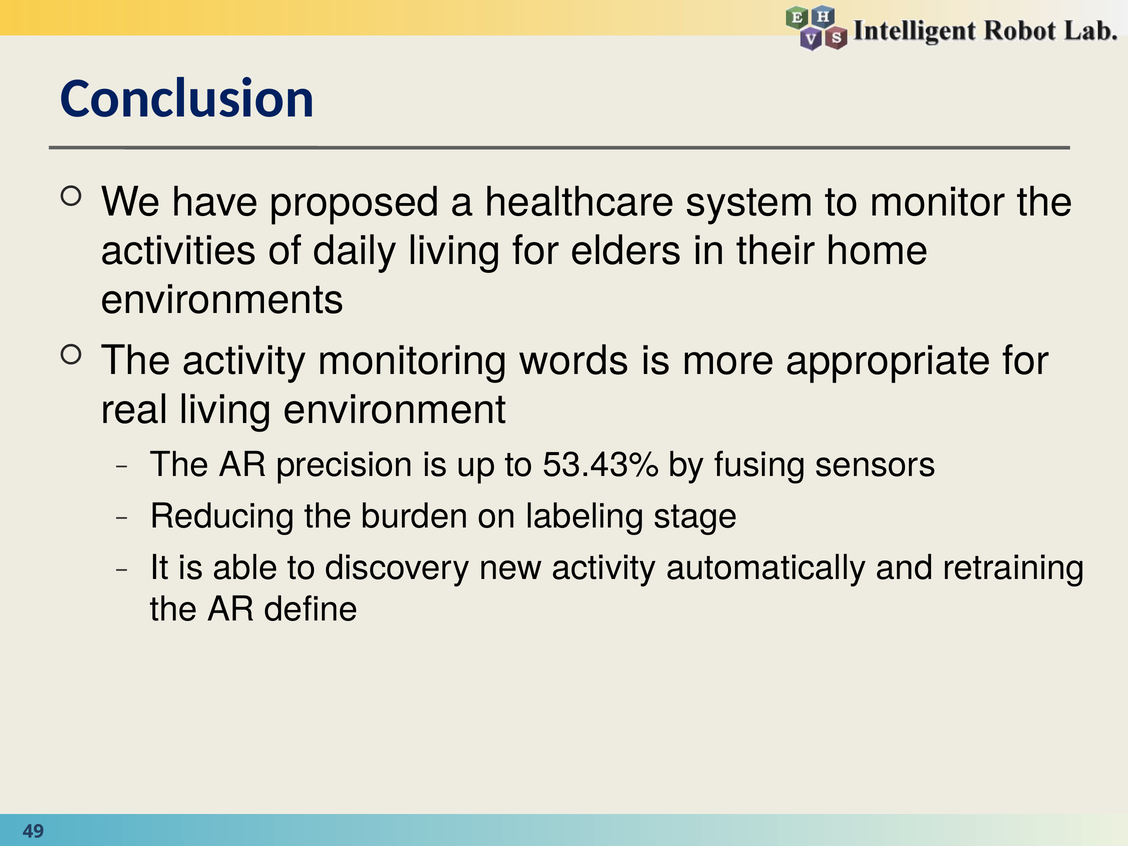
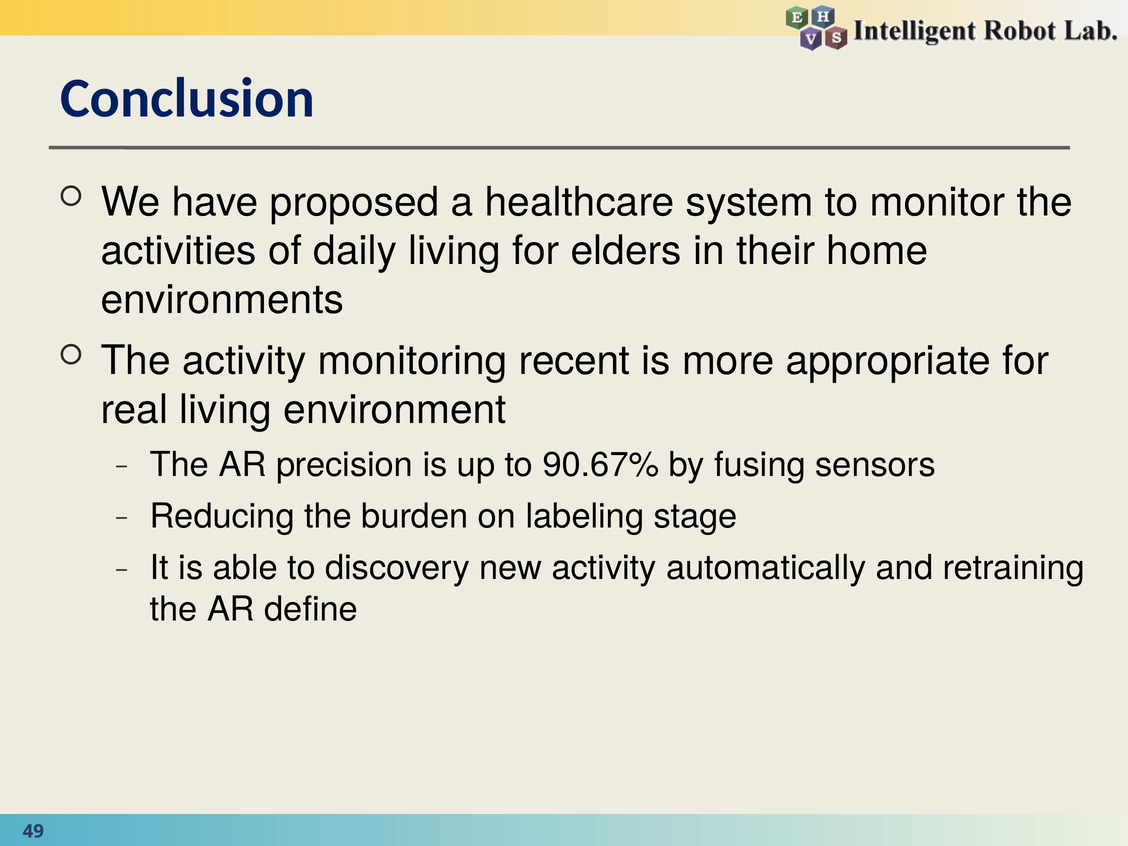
words: words -> recent
53.43%: 53.43% -> 90.67%
